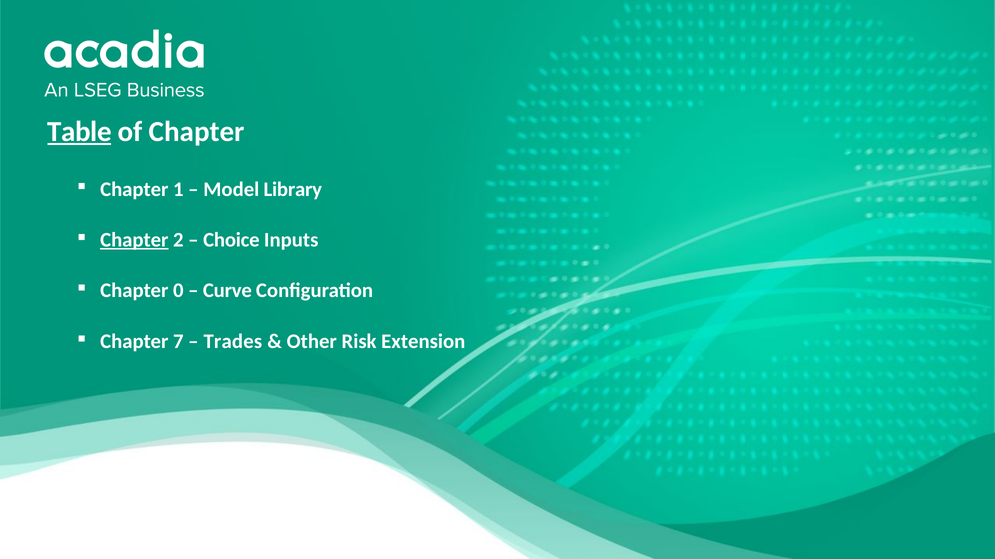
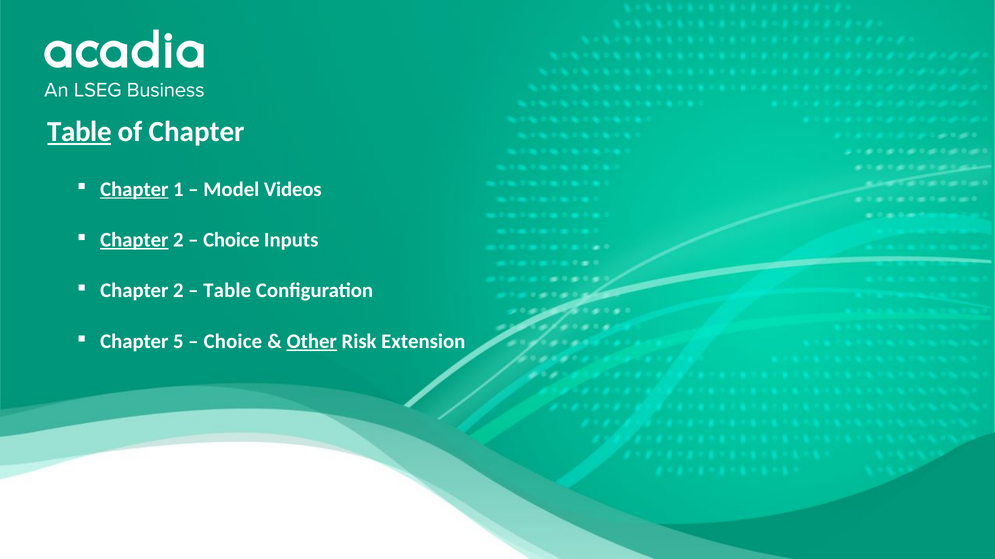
Chapter at (134, 189) underline: none -> present
Library: Library -> Videos
0 at (178, 291): 0 -> 2
Curve at (227, 291): Curve -> Table
7: 7 -> 5
Trades at (233, 342): Trades -> Choice
Other underline: none -> present
